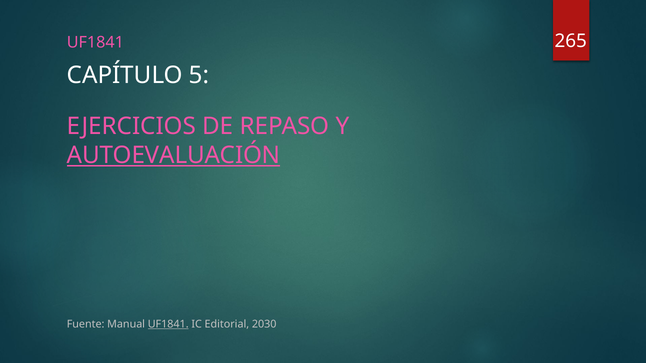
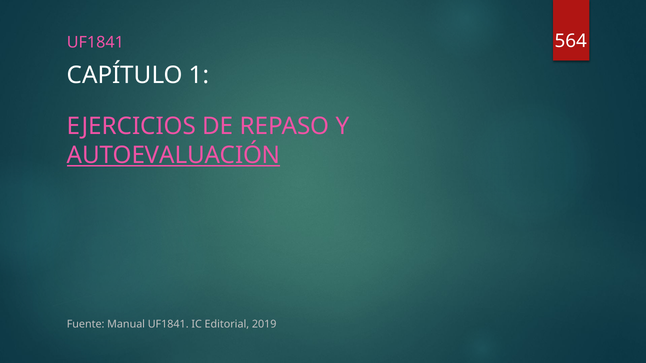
265: 265 -> 564
5: 5 -> 1
UF1841 at (168, 325) underline: present -> none
2030: 2030 -> 2019
